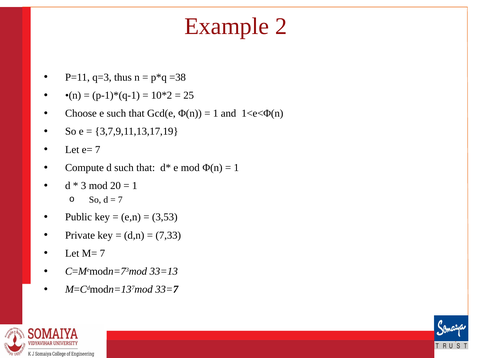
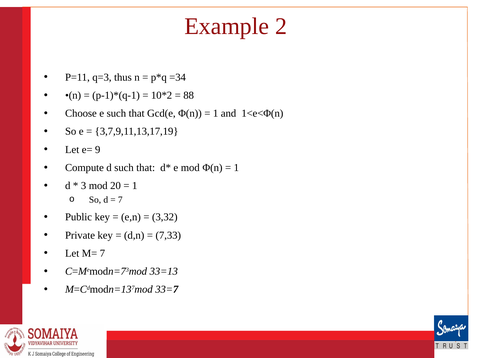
=38: =38 -> =34
25 at (189, 95): 25 -> 88
e= 7: 7 -> 9
3,53: 3,53 -> 3,32
